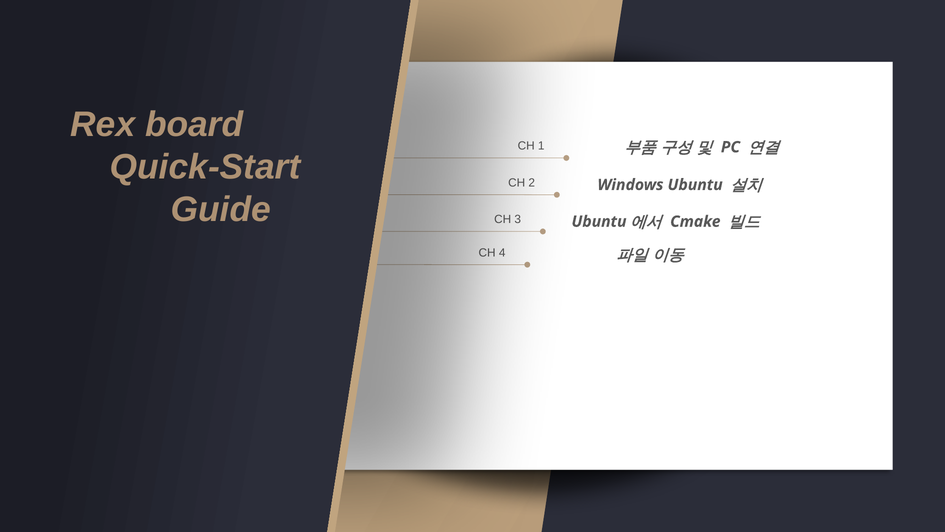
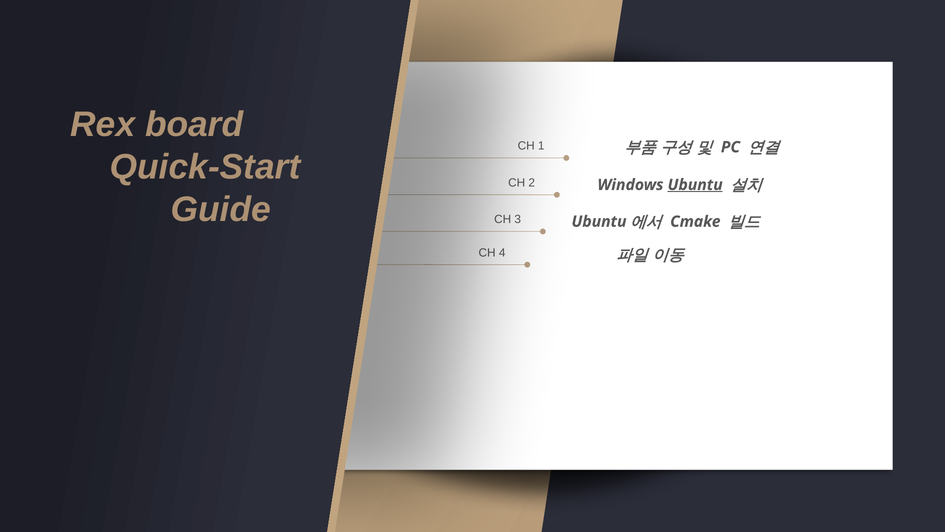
Ubuntu at (695, 185) underline: none -> present
